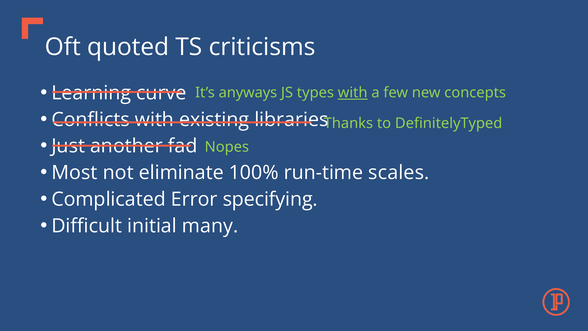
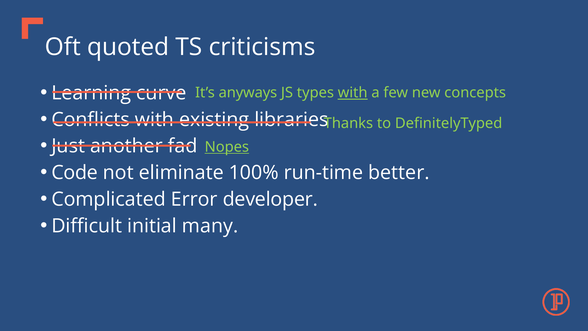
Nopes underline: none -> present
Most: Most -> Code
scales: scales -> better
specifying: specifying -> developer
